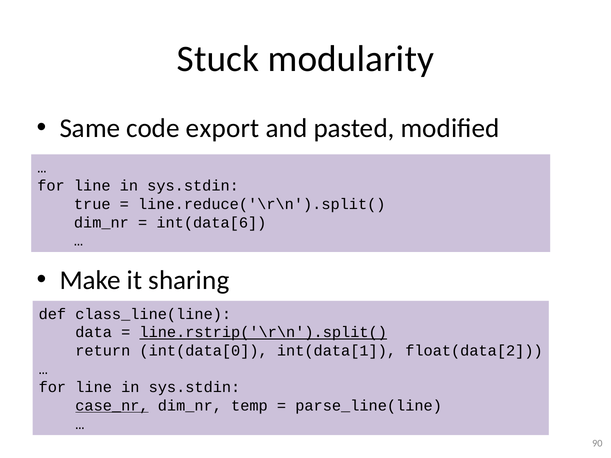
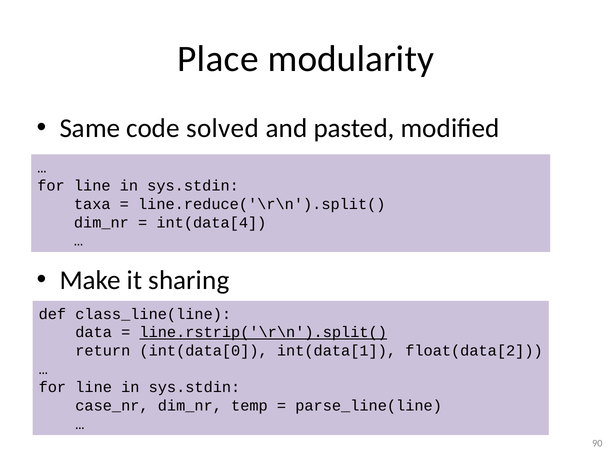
Stuck: Stuck -> Place
export: export -> solved
true: true -> taxa
int(data[6: int(data[6 -> int(data[4
case_nr underline: present -> none
